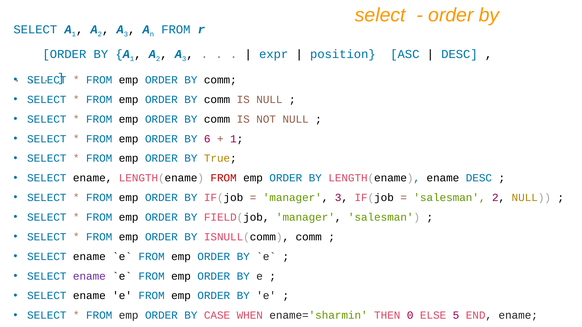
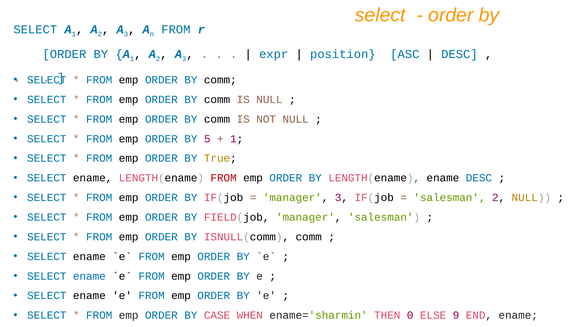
6: 6 -> 5
ename at (89, 276) colour: purple -> blue
5: 5 -> 9
